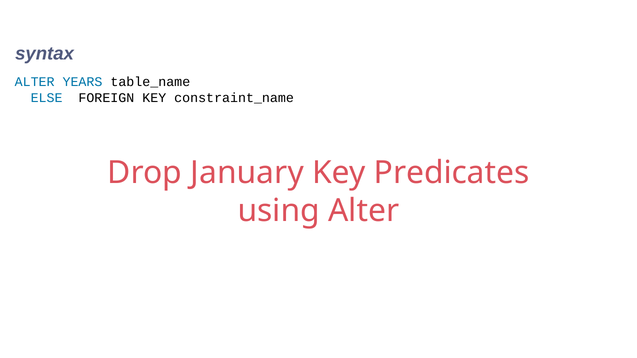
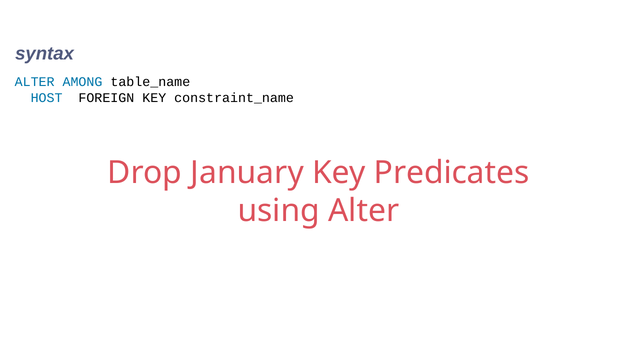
YEARS: YEARS -> AMONG
ELSE: ELSE -> HOST
